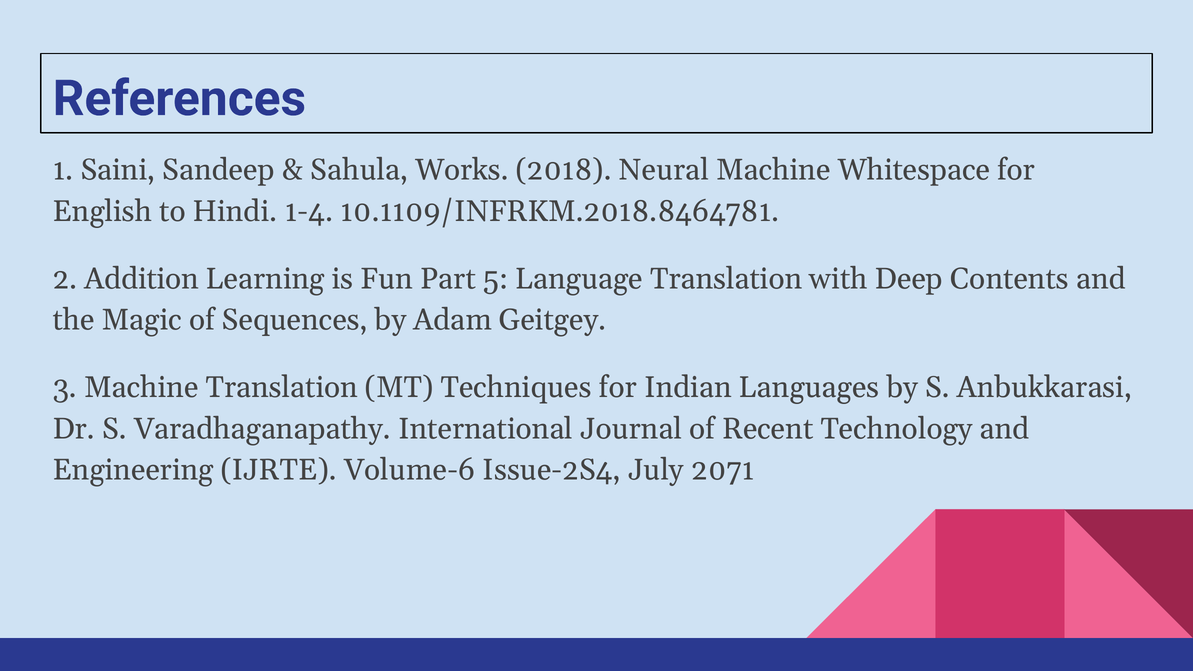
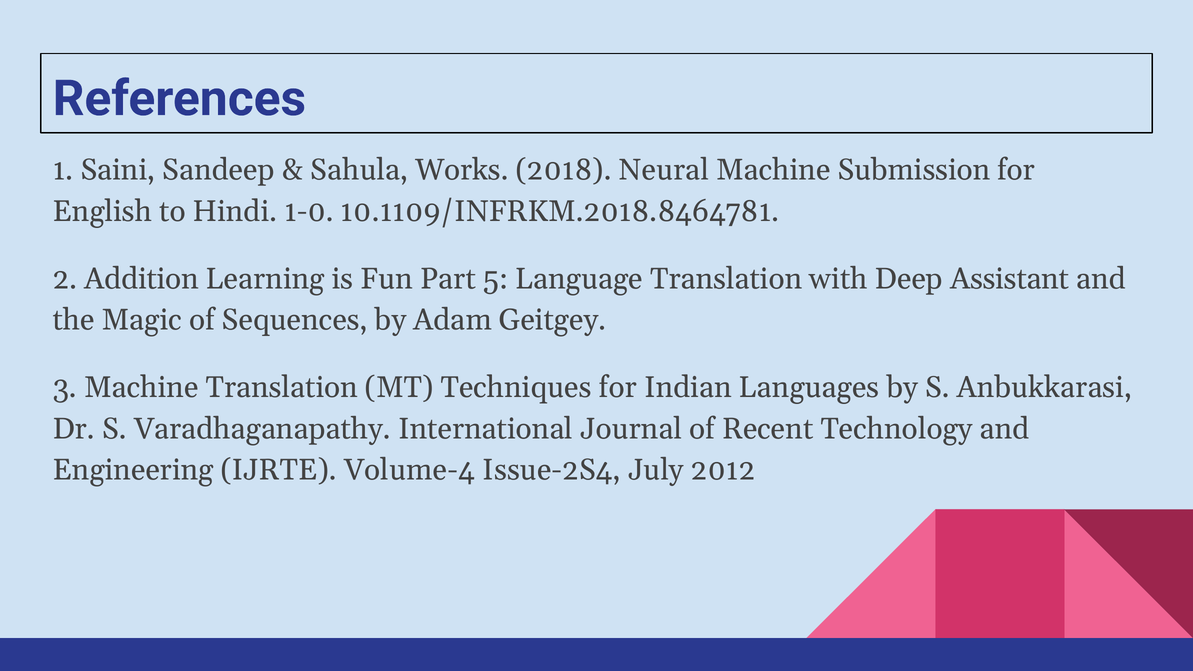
Whitespace: Whitespace -> Submission
1-4: 1-4 -> 1-0
Contents: Contents -> Assistant
Volume-6: Volume-6 -> Volume-4
2071: 2071 -> 2012
